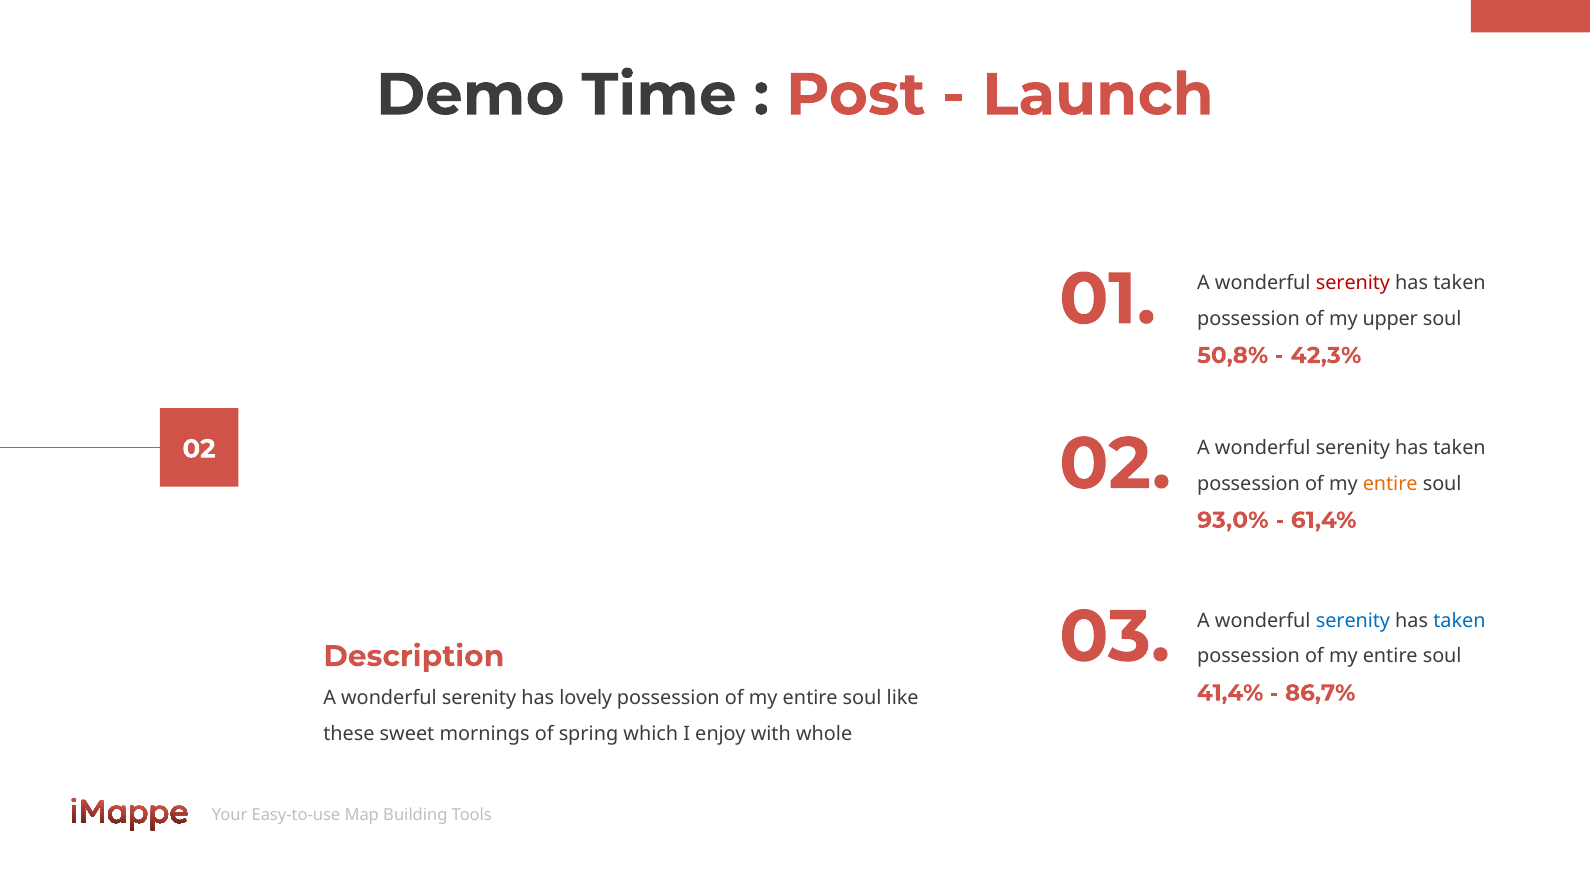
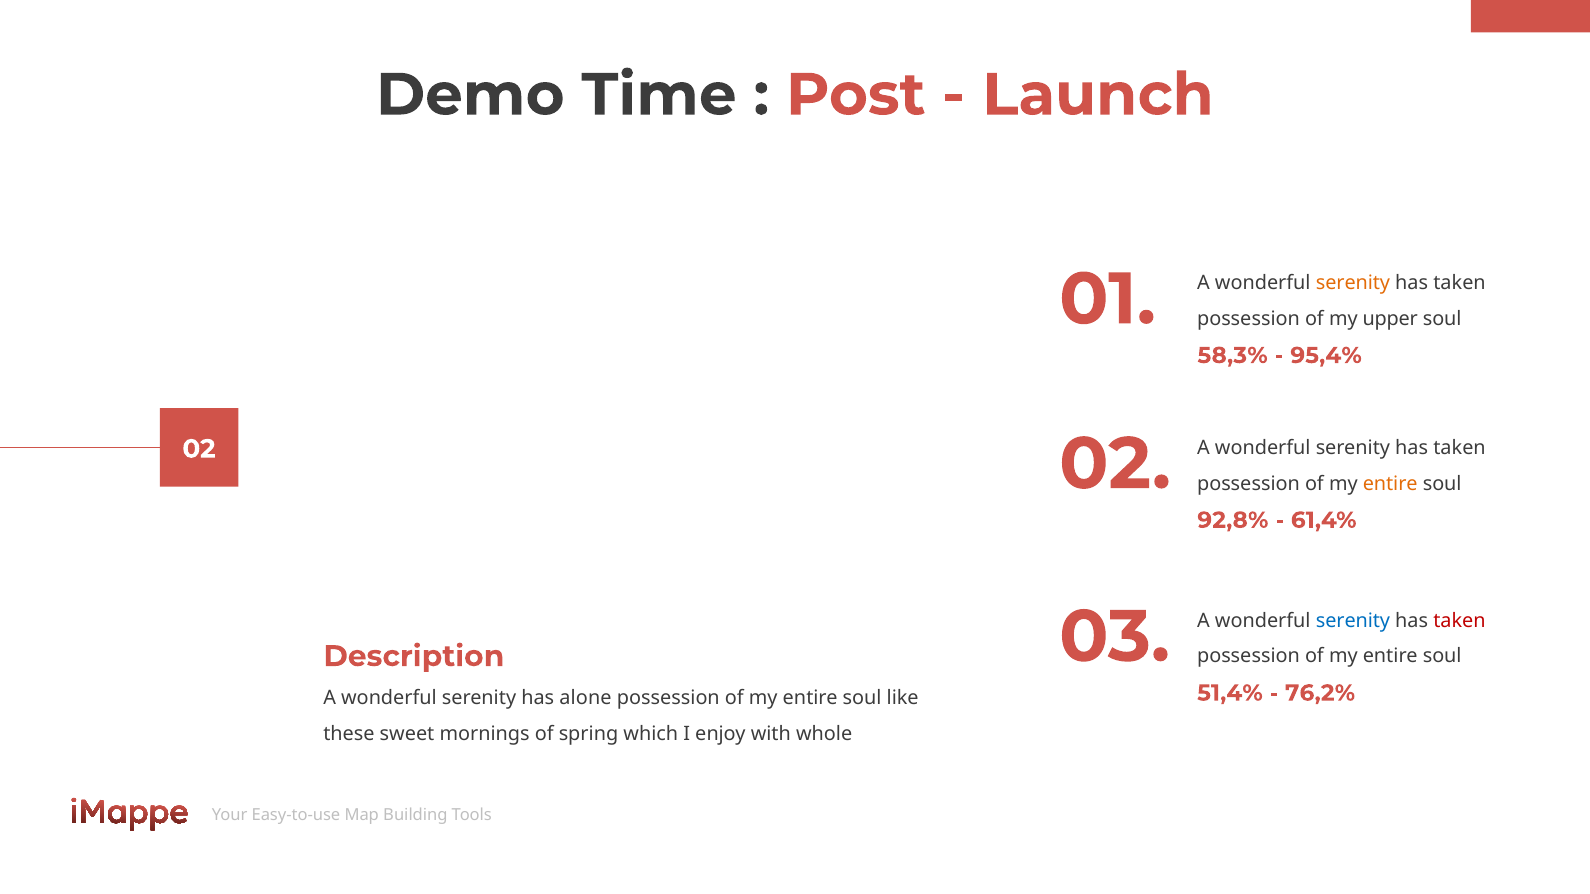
serenity at (1353, 283) colour: red -> orange
50,8%: 50,8% -> 58,3%
42,3%: 42,3% -> 95,4%
93,0%: 93,0% -> 92,8%
taken at (1459, 621) colour: blue -> red
41,4%: 41,4% -> 51,4%
86,7%: 86,7% -> 76,2%
lovely: lovely -> alone
